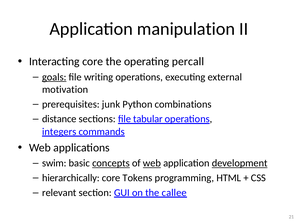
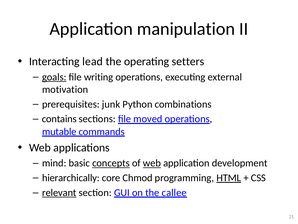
Interacting core: core -> lead
percall: percall -> setters
distance: distance -> contains
tabular: tabular -> moved
integers: integers -> mutable
swim: swim -> mind
development underline: present -> none
Tokens: Tokens -> Chmod
HTML underline: none -> present
relevant underline: none -> present
